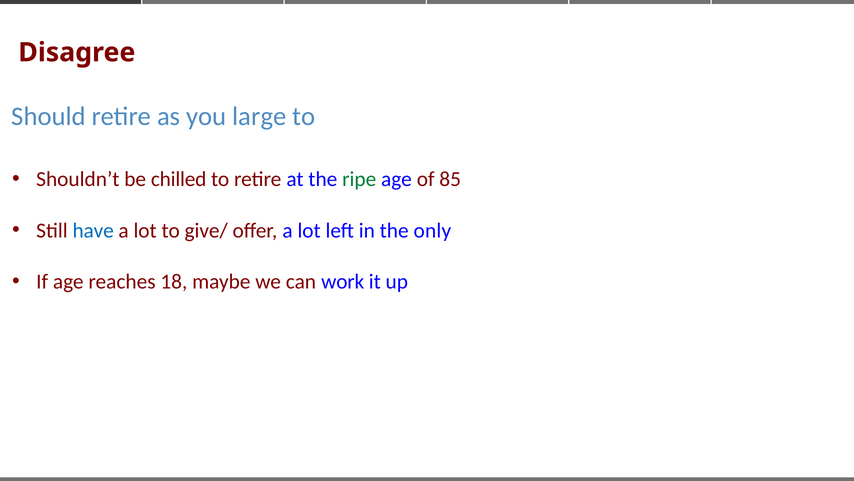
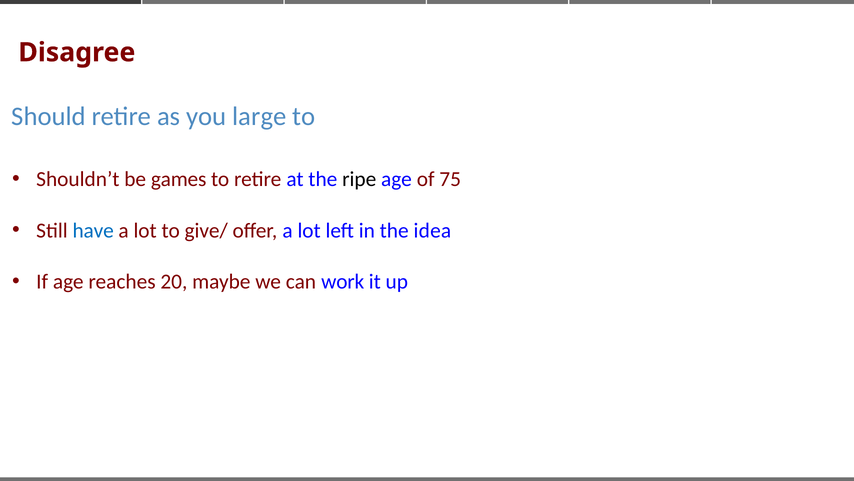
chilled: chilled -> games
ripe colour: green -> black
85: 85 -> 75
only: only -> idea
18: 18 -> 20
